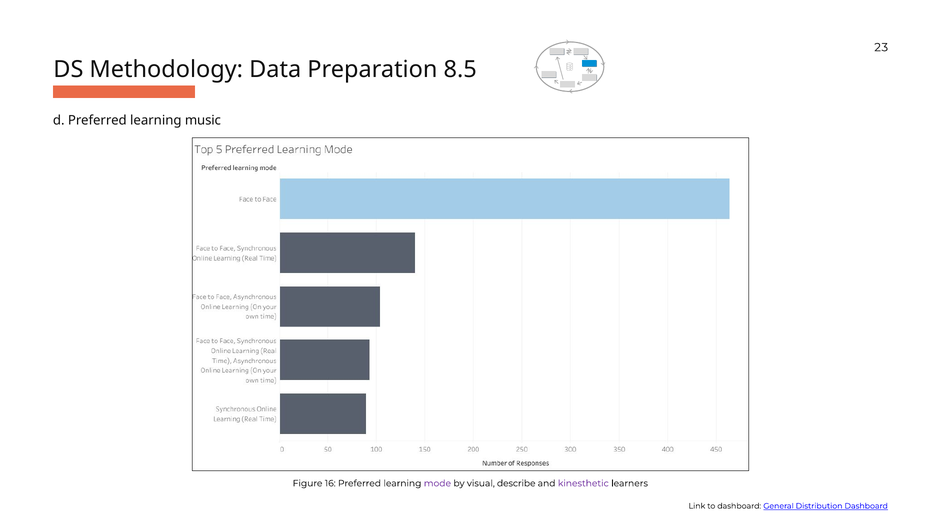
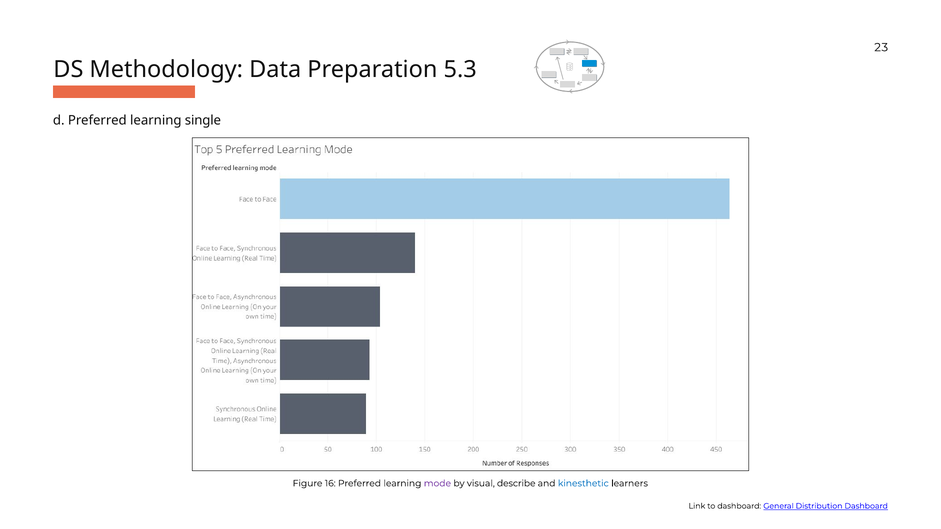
8.5: 8.5 -> 5.3
music: music -> single
kinesthetic colour: purple -> blue
